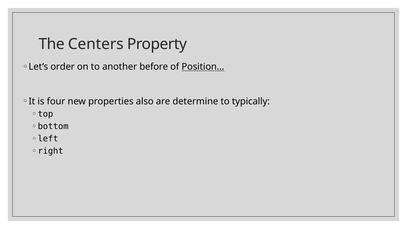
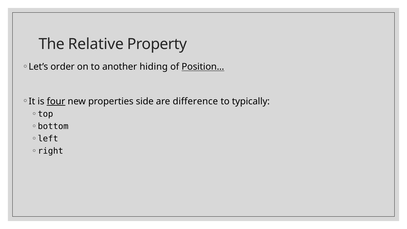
Centers: Centers -> Relative
before: before -> hiding
four underline: none -> present
also: also -> side
determine: determine -> difference
